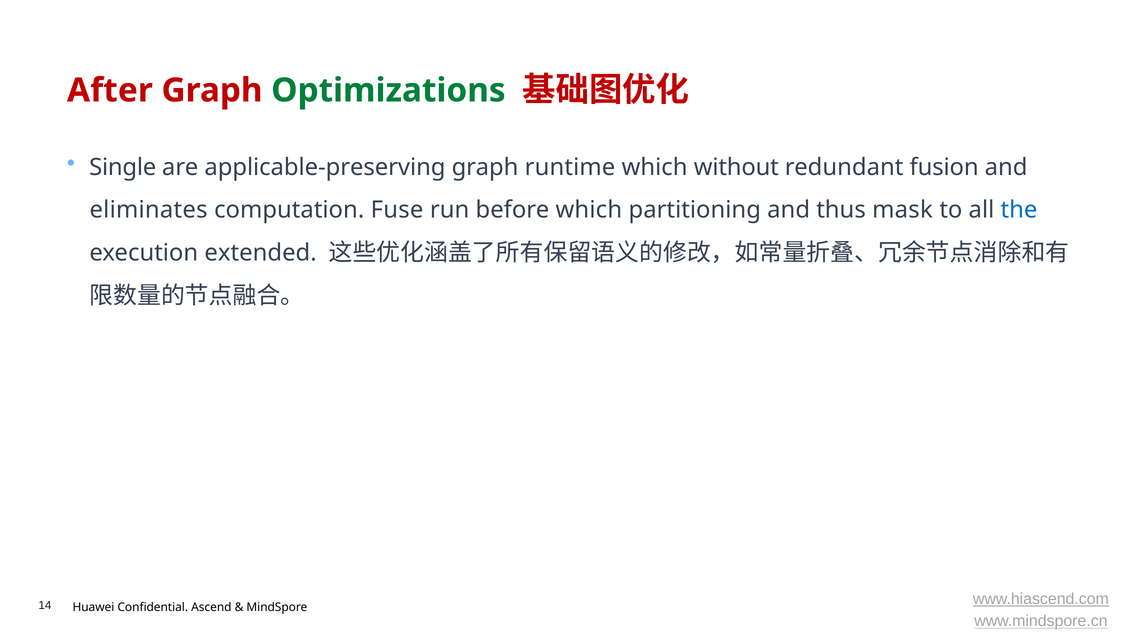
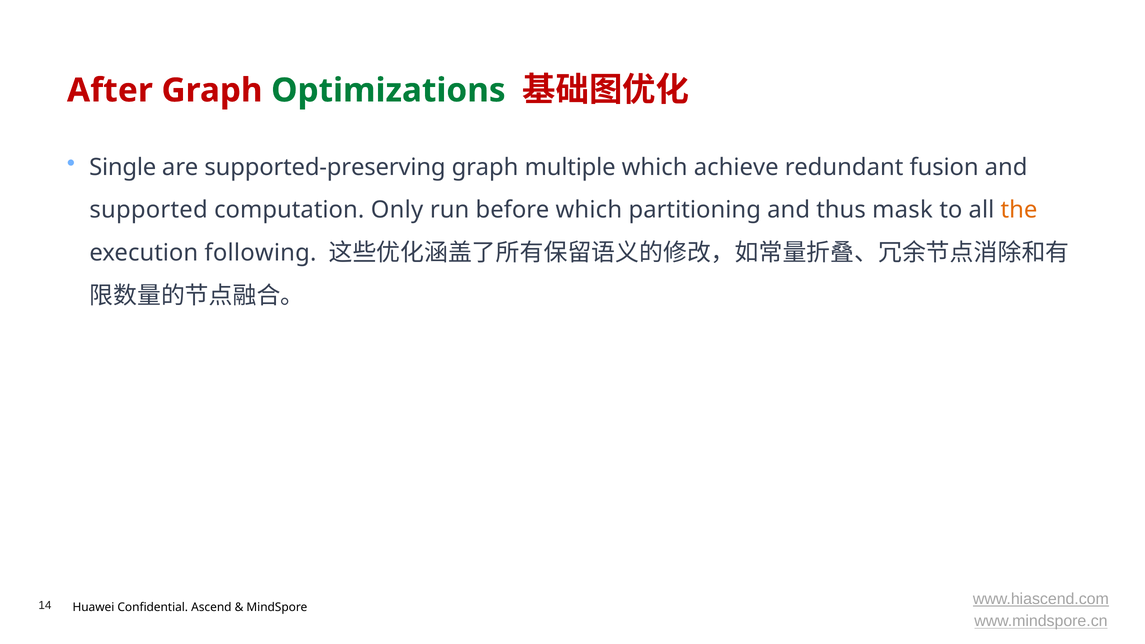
applicable-preserving: applicable-preserving -> supported-preserving
runtime: runtime -> multiple
without: without -> achieve
eliminates: eliminates -> supported
Fuse: Fuse -> Only
the colour: blue -> orange
extended: extended -> following
